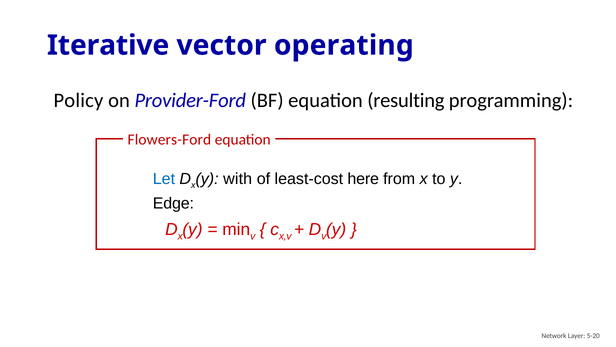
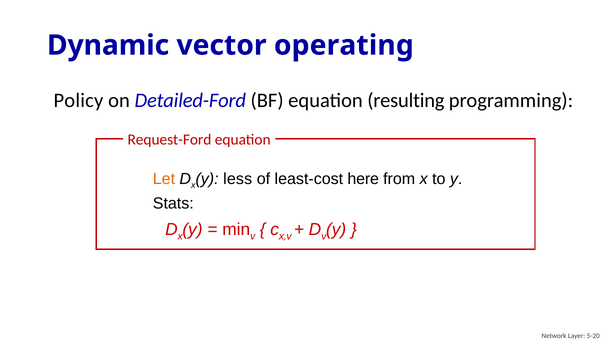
Iterative: Iterative -> Dynamic
Provider-Ford: Provider-Ford -> Detailed-Ford
Flowers-Ford: Flowers-Ford -> Request-Ford
Let colour: blue -> orange
with: with -> less
Edge: Edge -> Stats
